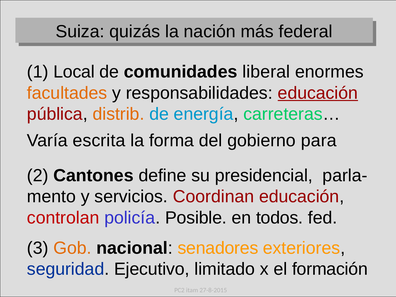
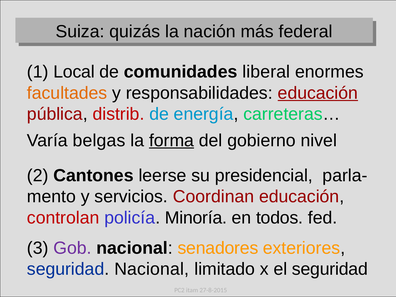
distrib colour: orange -> red
escrita: escrita -> belgas
forma underline: none -> present
para: para -> nivel
define: define -> leerse
Posible: Posible -> Minoría
Gob colour: orange -> purple
seguridad Ejecutivo: Ejecutivo -> Nacional
el formación: formación -> seguridad
